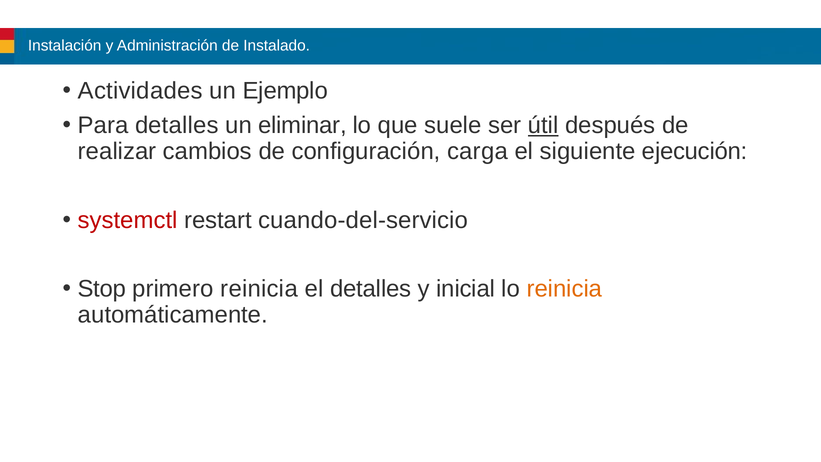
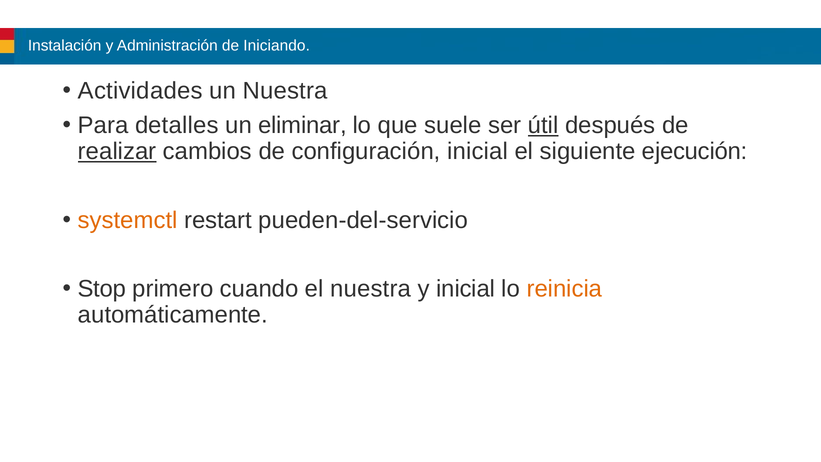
Instalado: Instalado -> Iniciando
un Ejemplo: Ejemplo -> Nuestra
realizar underline: none -> present
configuración carga: carga -> inicial
systemctl colour: red -> orange
cuando-del-servicio: cuando-del-servicio -> pueden-del-servicio
primero reinicia: reinicia -> cuando
el detalles: detalles -> nuestra
